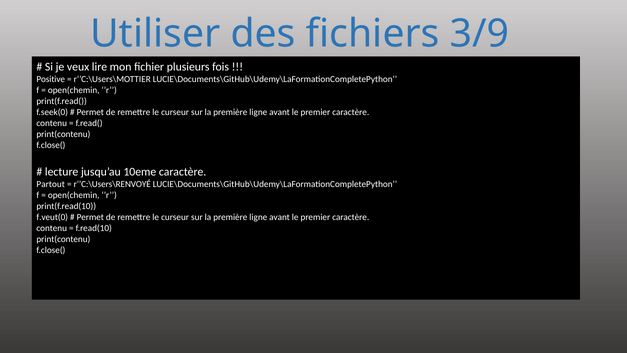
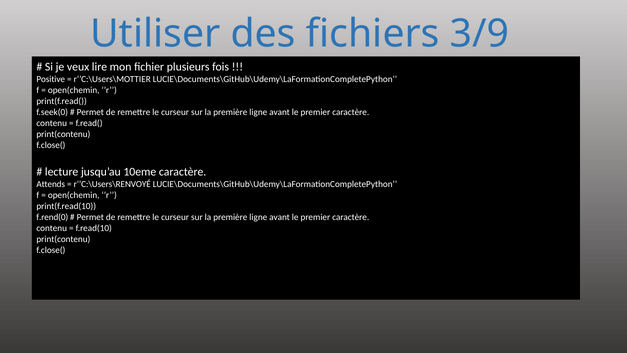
Partout: Partout -> Attends
f.veut(0: f.veut(0 -> f.rend(0
